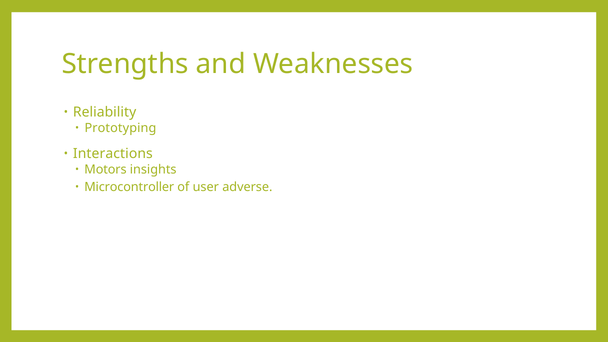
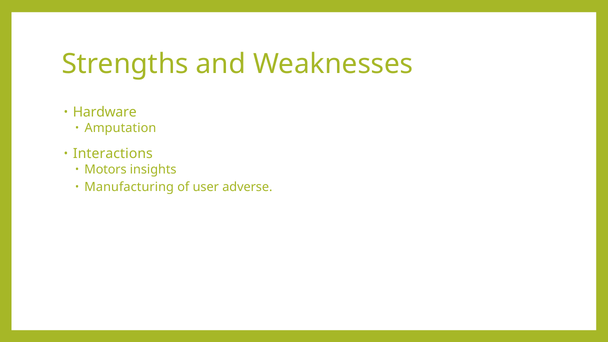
Reliability: Reliability -> Hardware
Prototyping: Prototyping -> Amputation
Microcontroller: Microcontroller -> Manufacturing
